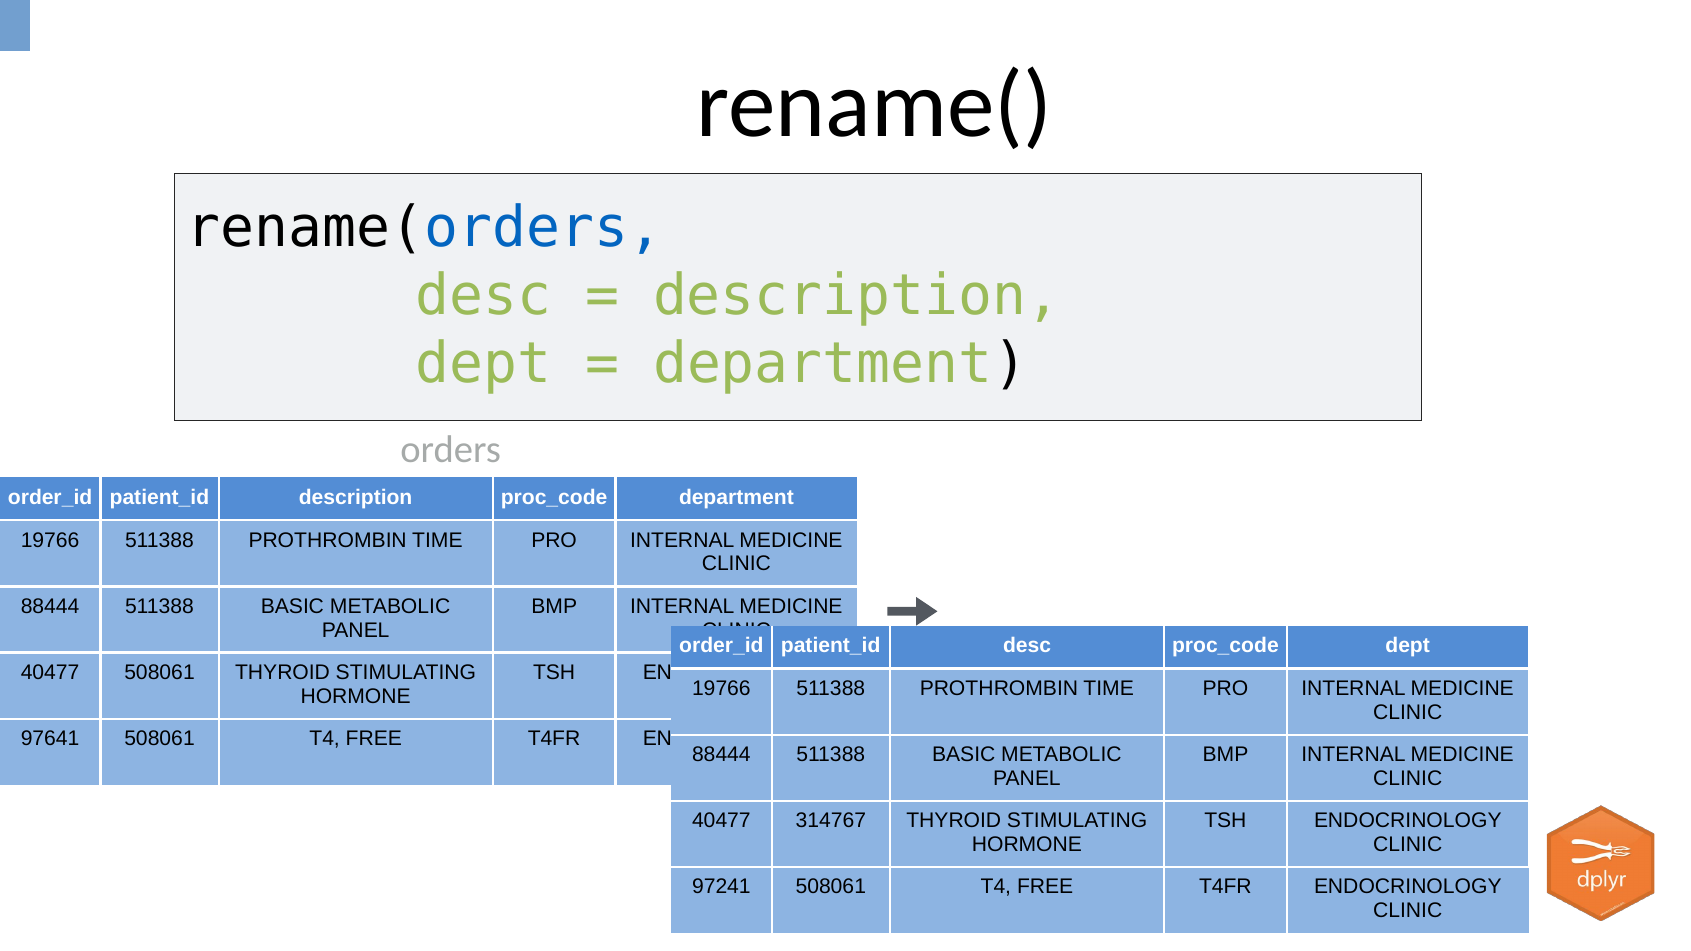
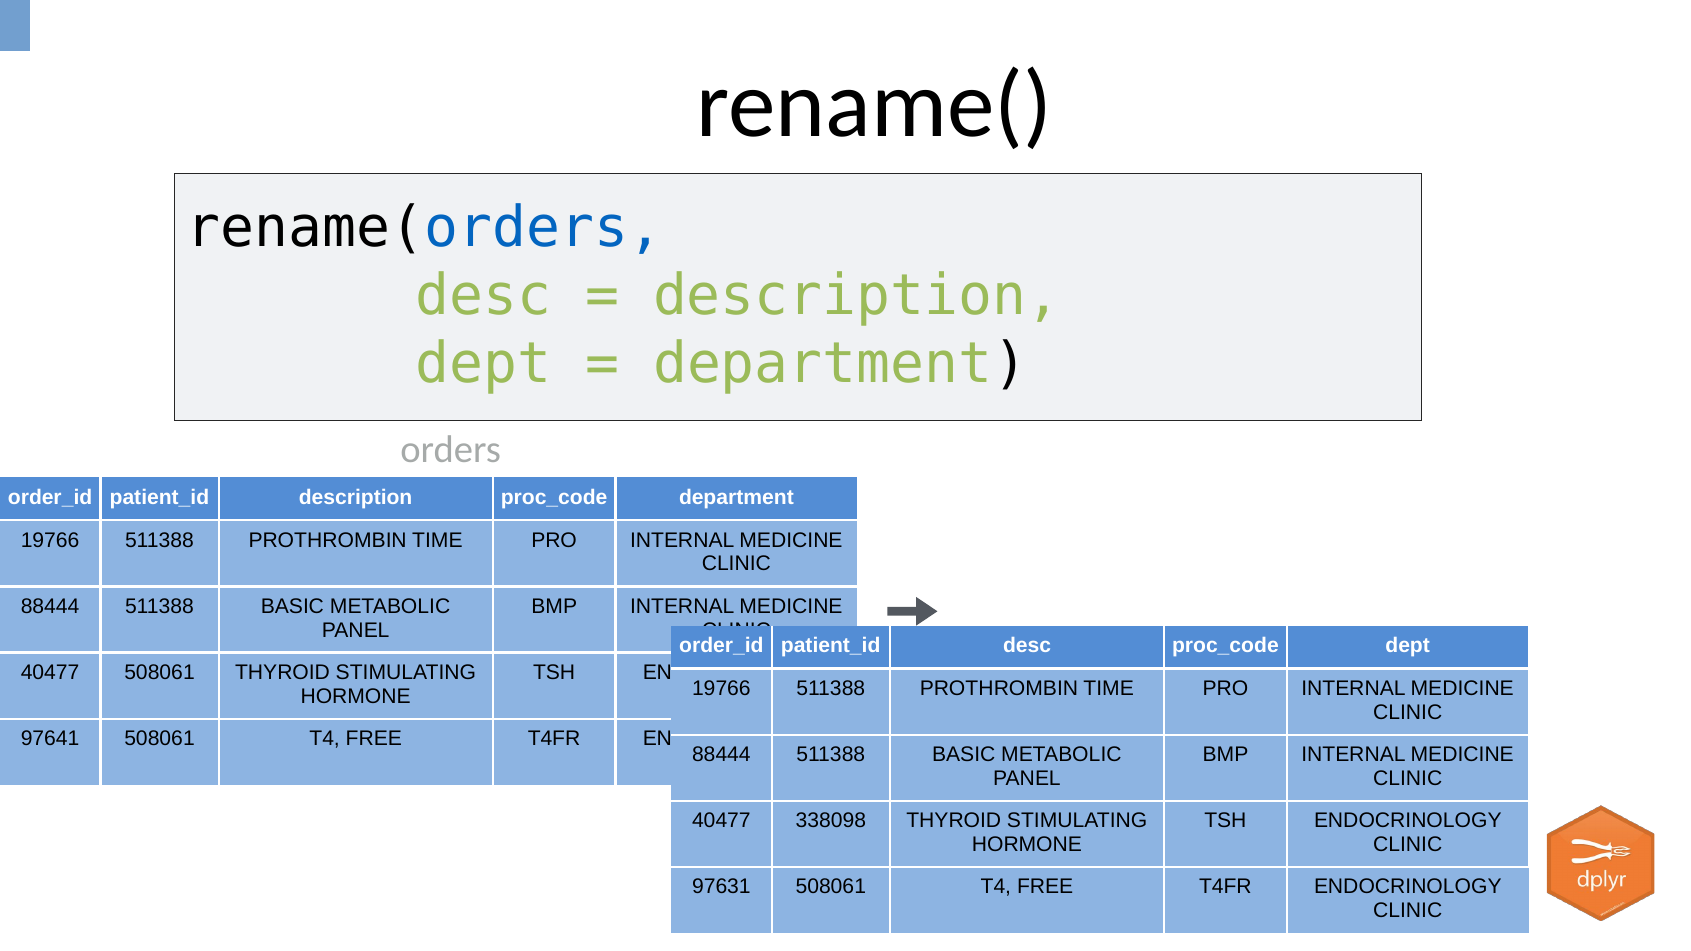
314767: 314767 -> 338098
97241: 97241 -> 97631
